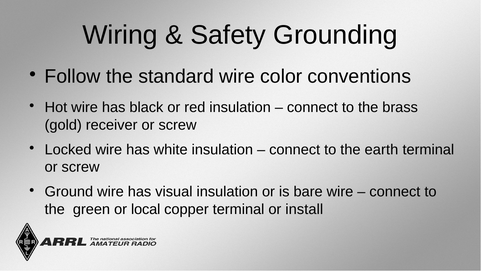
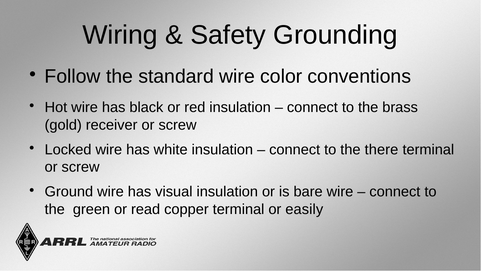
earth: earth -> there
local: local -> read
install: install -> easily
